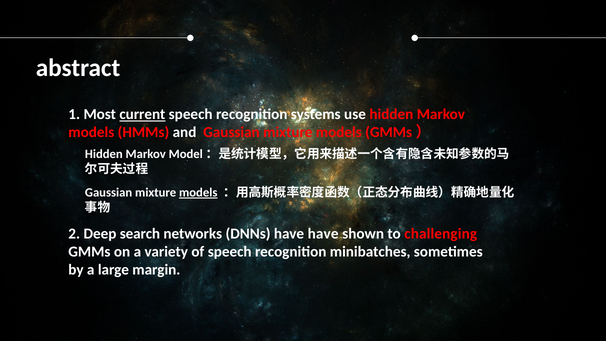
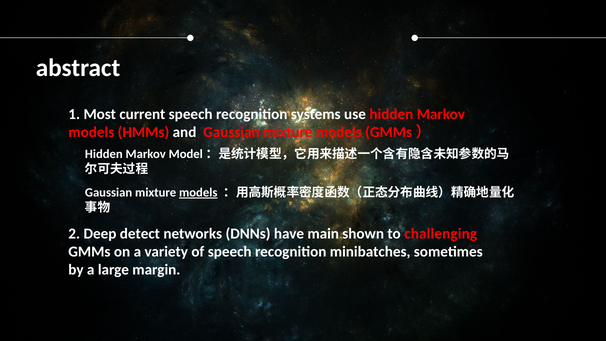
current underline: present -> none
search: search -> detect
have have: have -> main
